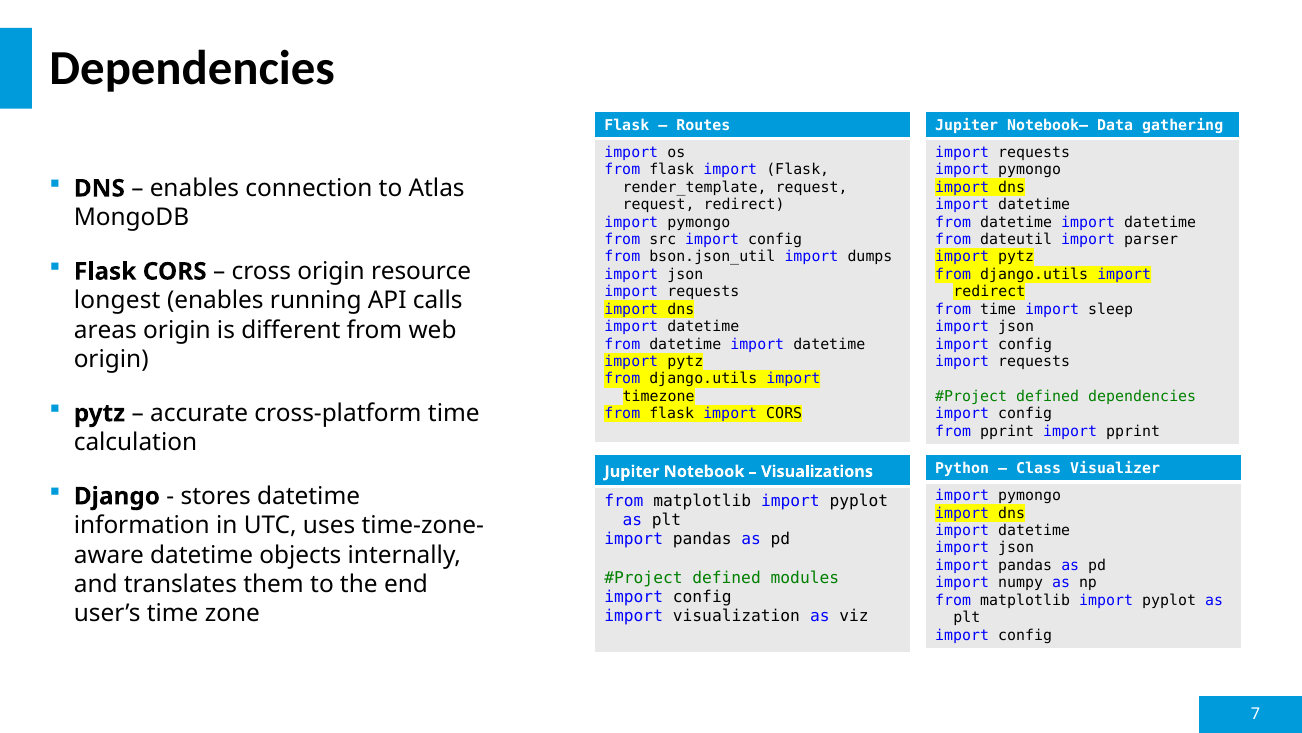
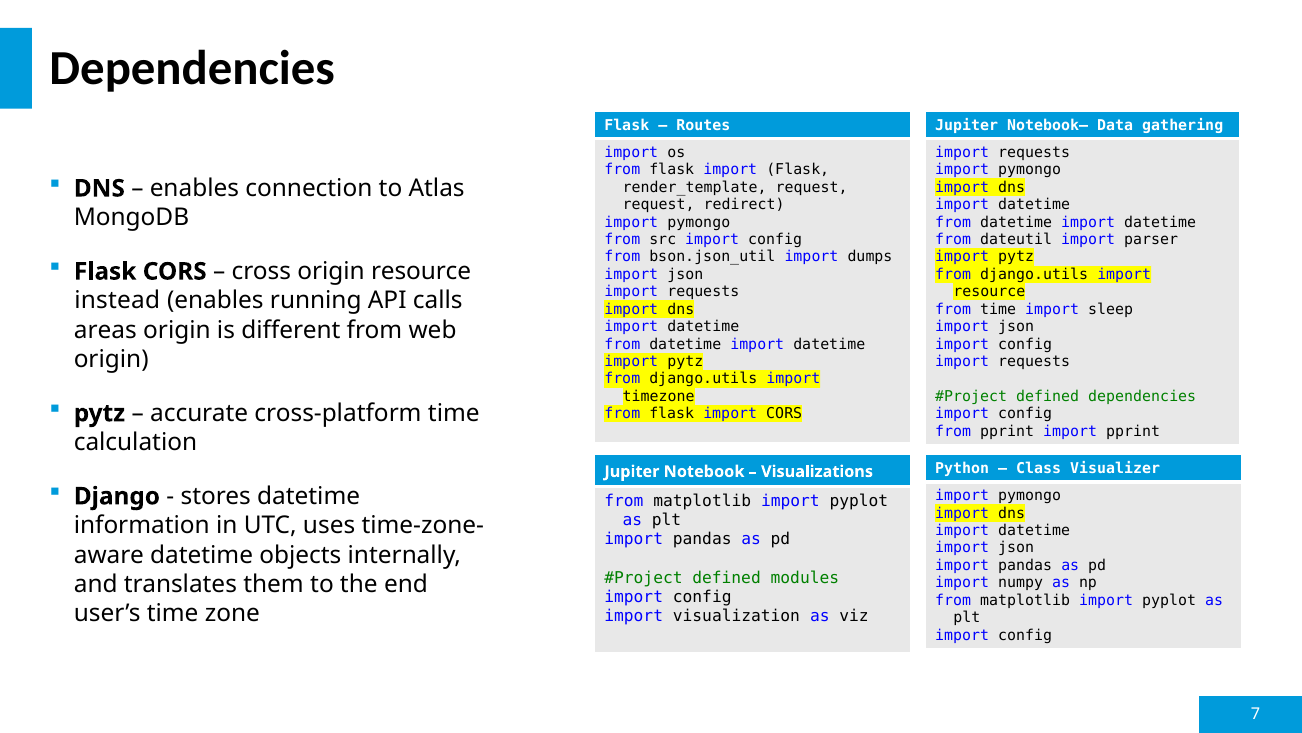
redirect at (989, 292): redirect -> resource
longest: longest -> instead
